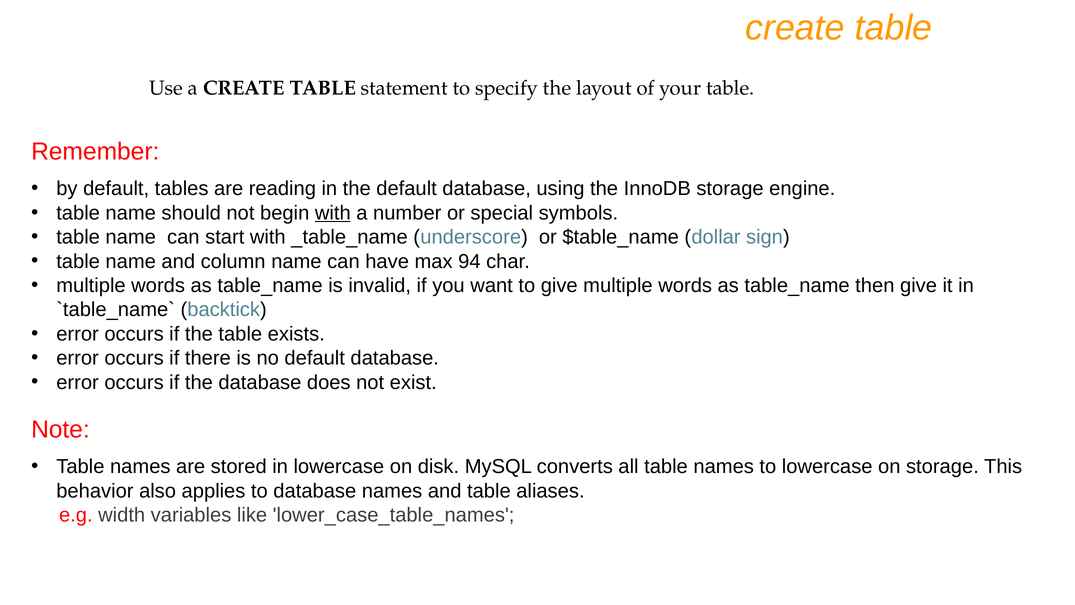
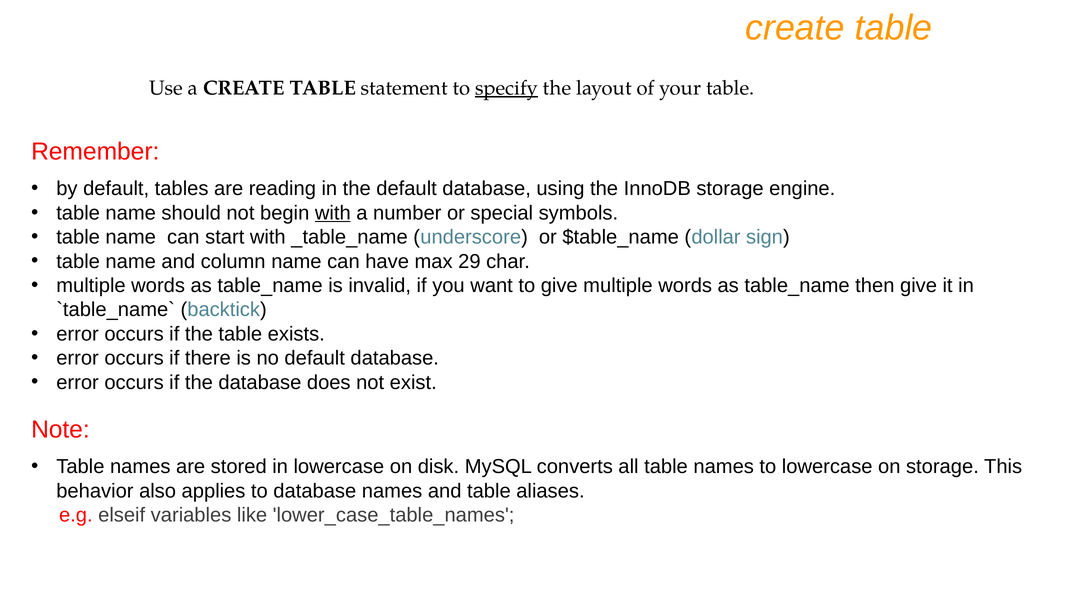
specify underline: none -> present
94: 94 -> 29
width: width -> elseif
